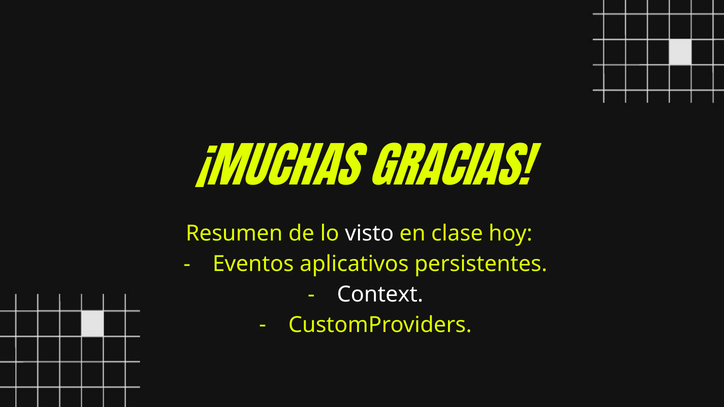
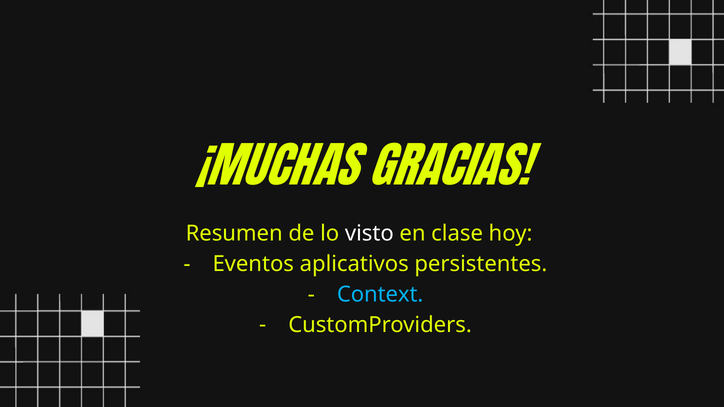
Context colour: white -> light blue
